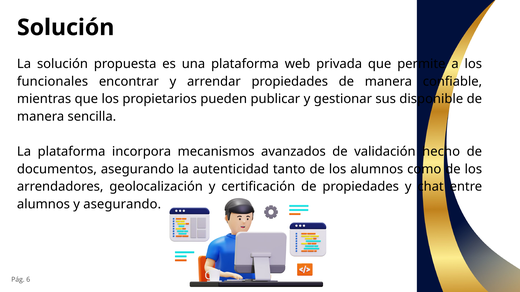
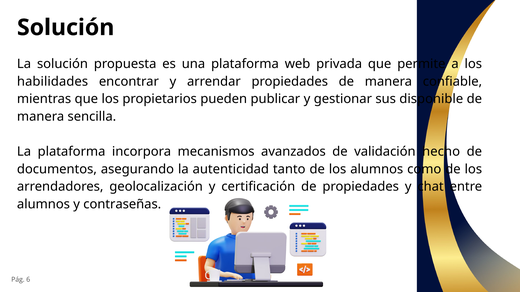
funcionales: funcionales -> habilidades
y asegurando: asegurando -> contraseñas
